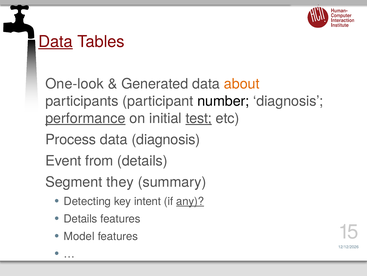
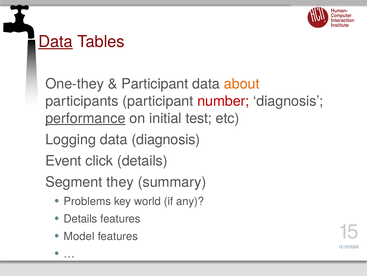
One-look: One-look -> One-they
Generated at (155, 84): Generated -> Participant
number colour: black -> red
test underline: present -> none
Process: Process -> Logging
from: from -> click
Detecting: Detecting -> Problems
intent: intent -> world
any underline: present -> none
